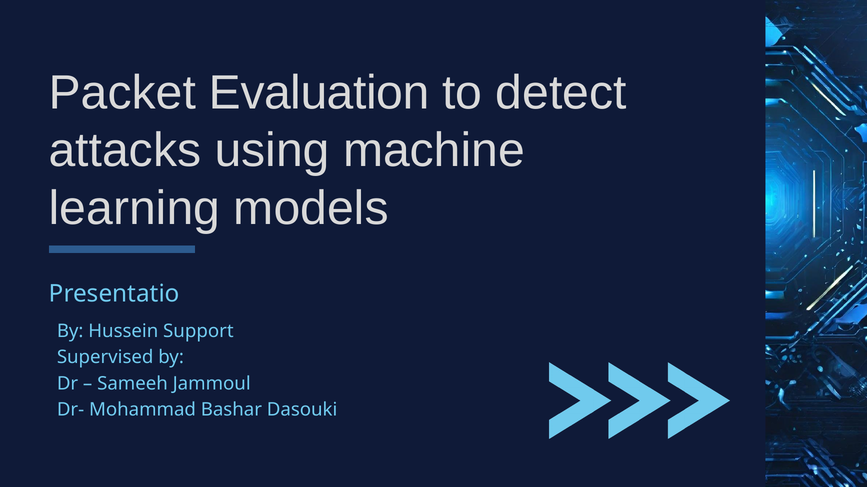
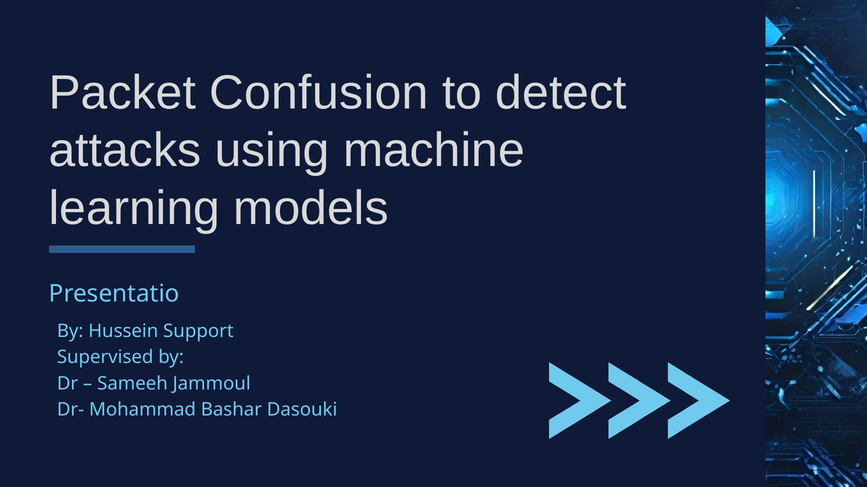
Evaluation: Evaluation -> Confusion
